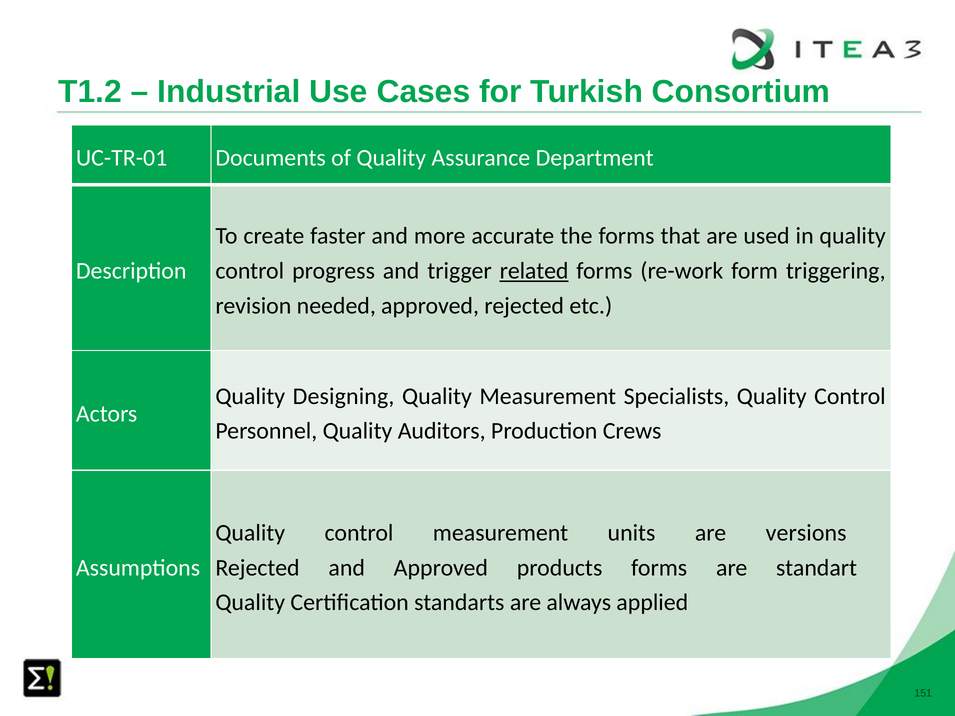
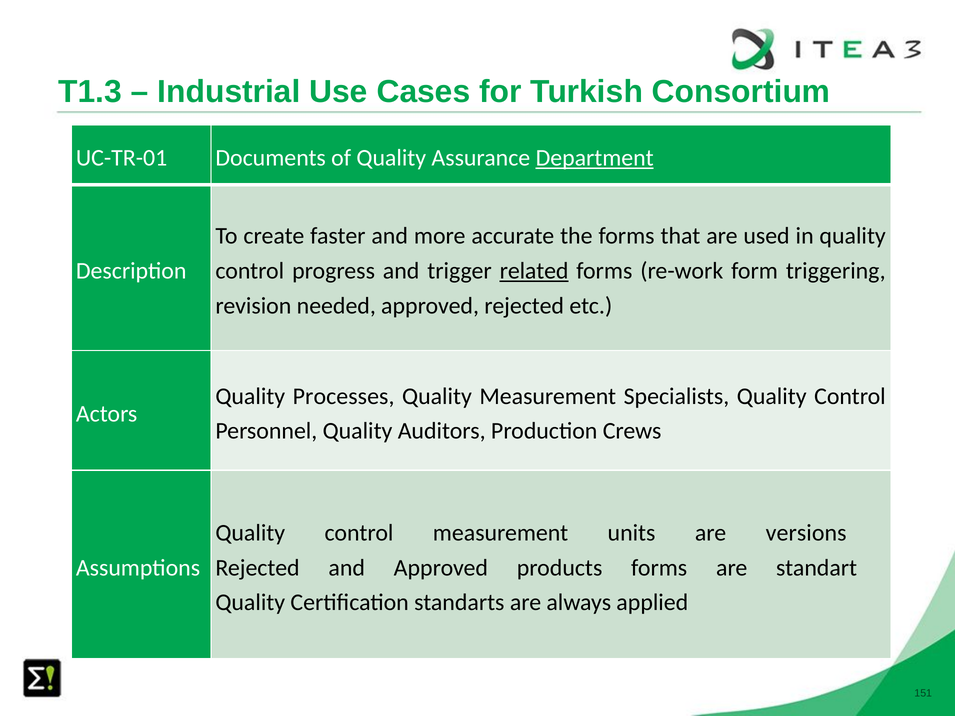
T1.2: T1.2 -> T1.3
Department underline: none -> present
Designing: Designing -> Processes
